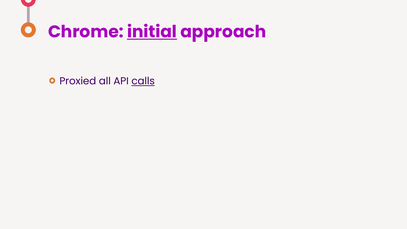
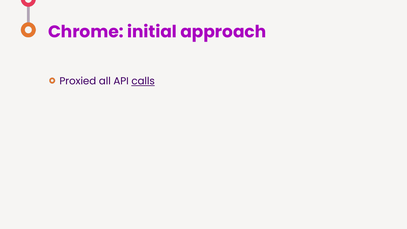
initial underline: present -> none
